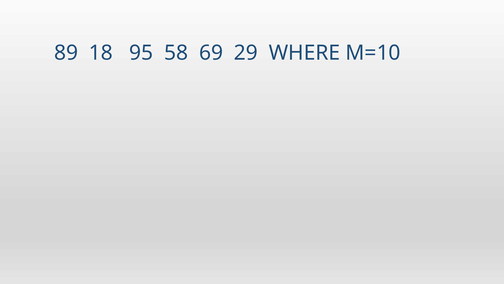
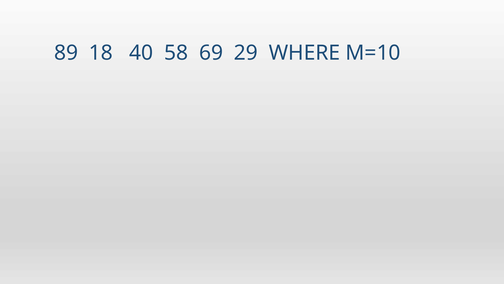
95: 95 -> 40
